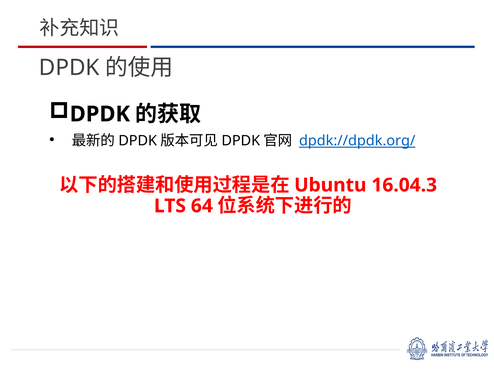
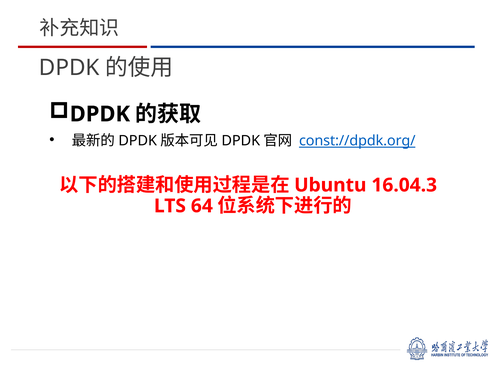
dpdk://dpdk.org/: dpdk://dpdk.org/ -> const://dpdk.org/
